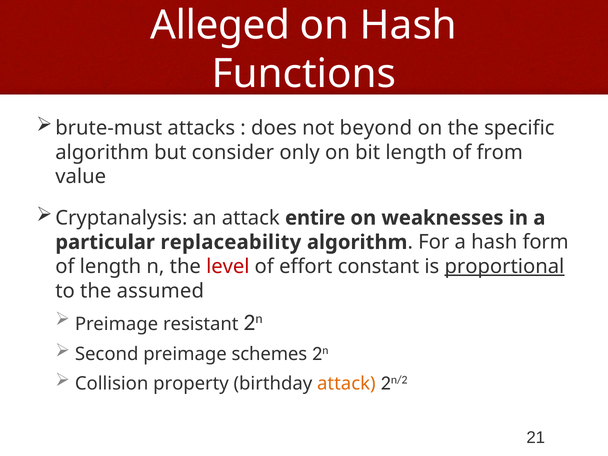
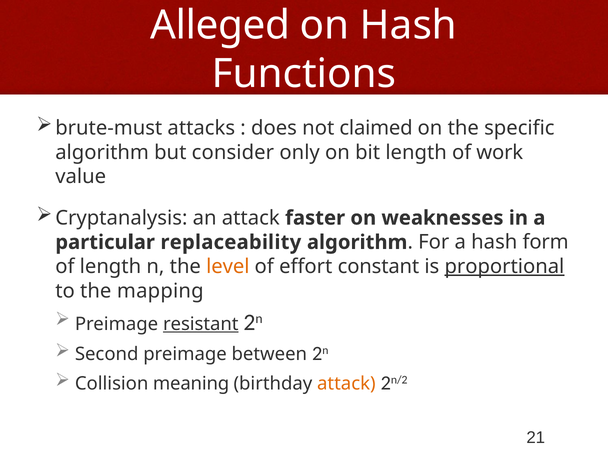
beyond: beyond -> claimed
from: from -> work
entire: entire -> faster
level colour: red -> orange
assumed: assumed -> mapping
resistant underline: none -> present
schemes: schemes -> between
property: property -> meaning
